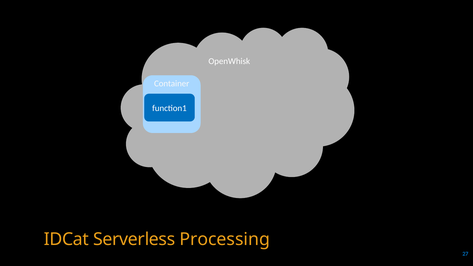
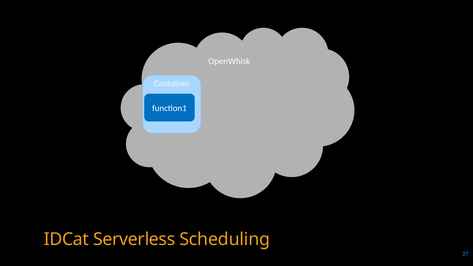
Processing: Processing -> Scheduling
